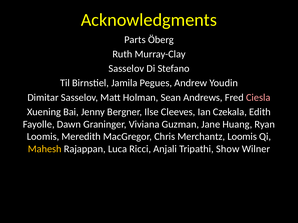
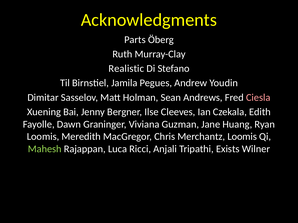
Sasselov at (126, 69): Sasselov -> Realistic
Mahesh colour: yellow -> light green
Show: Show -> Exists
